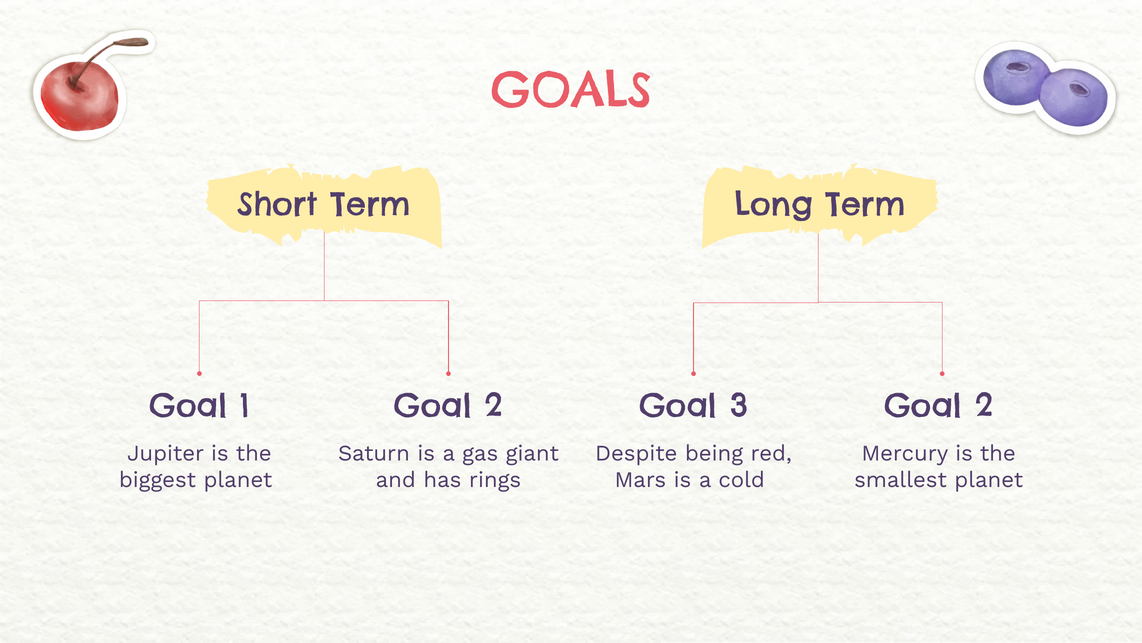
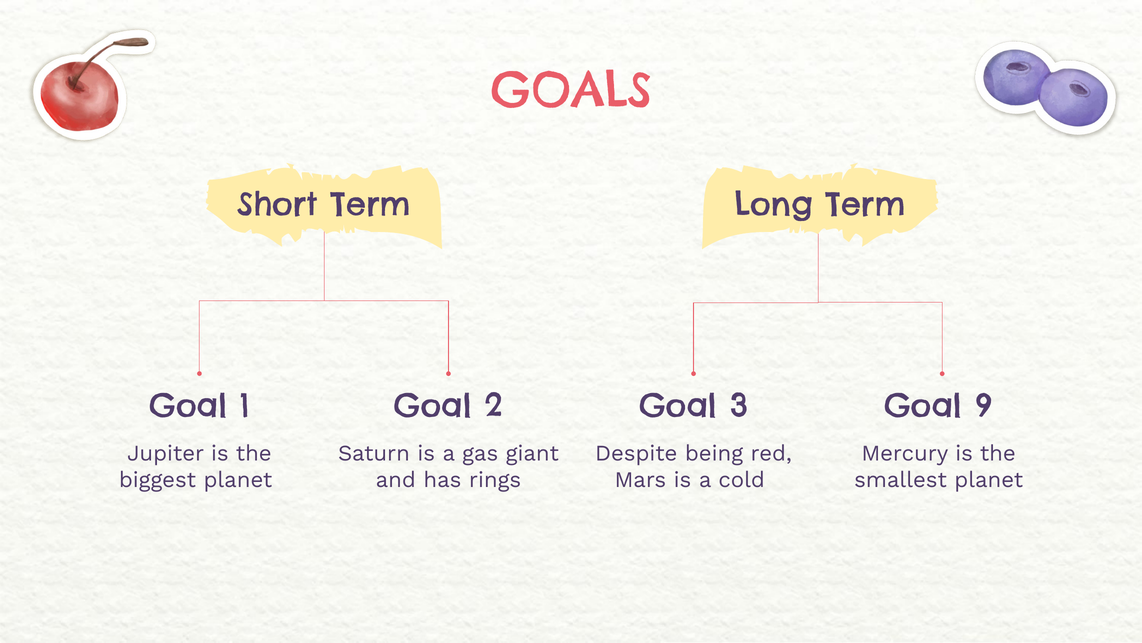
2 at (984, 406): 2 -> 9
